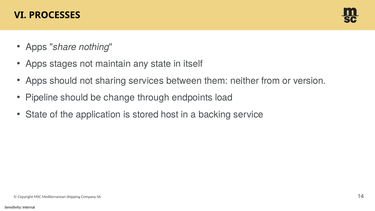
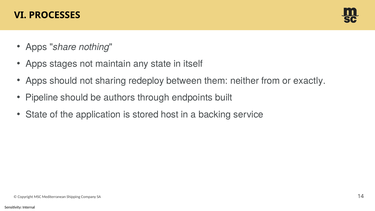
services: services -> redeploy
version: version -> exactly
change: change -> authors
load: load -> built
